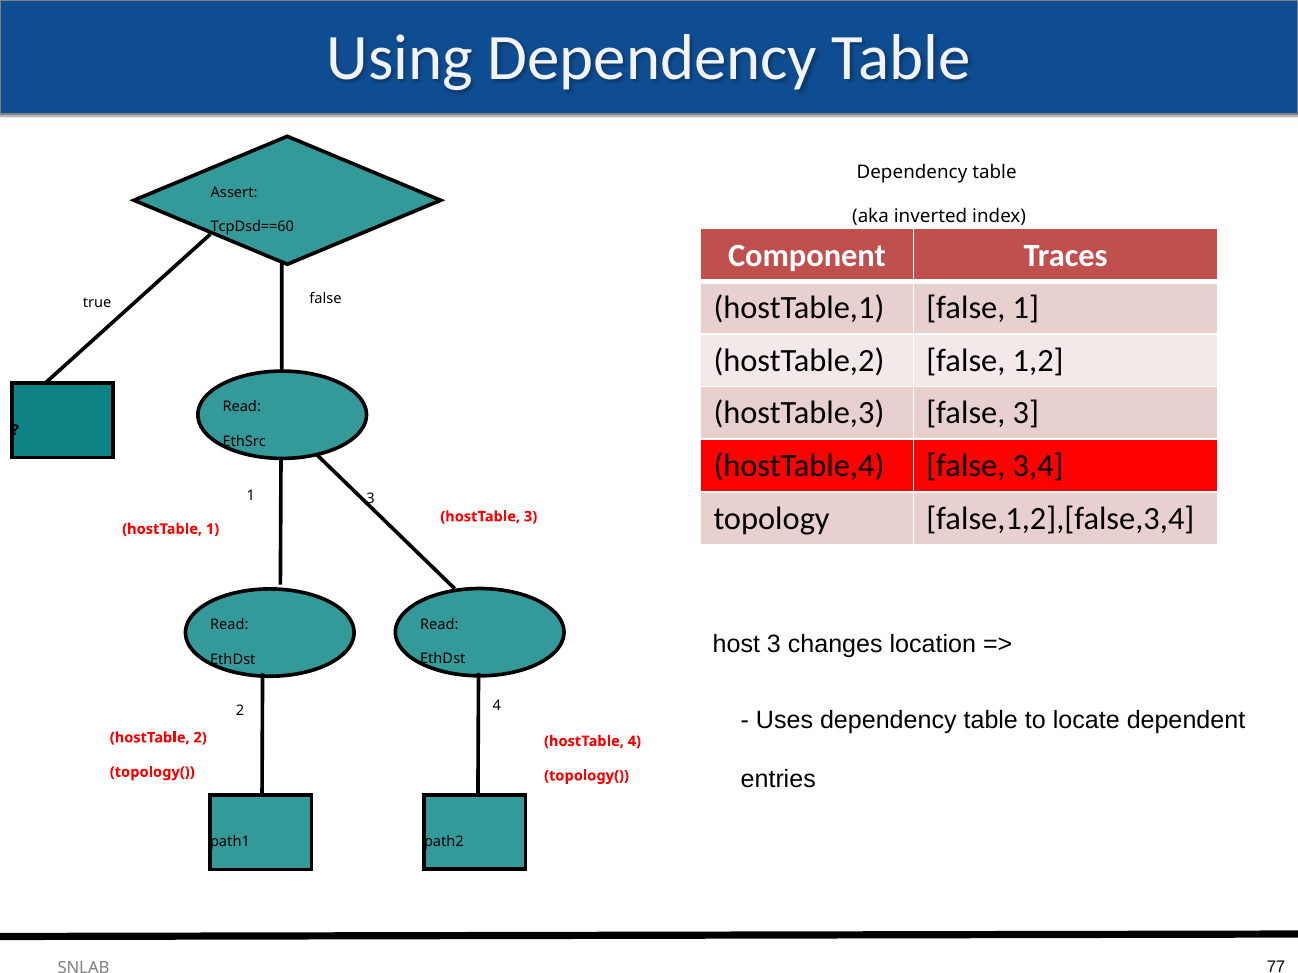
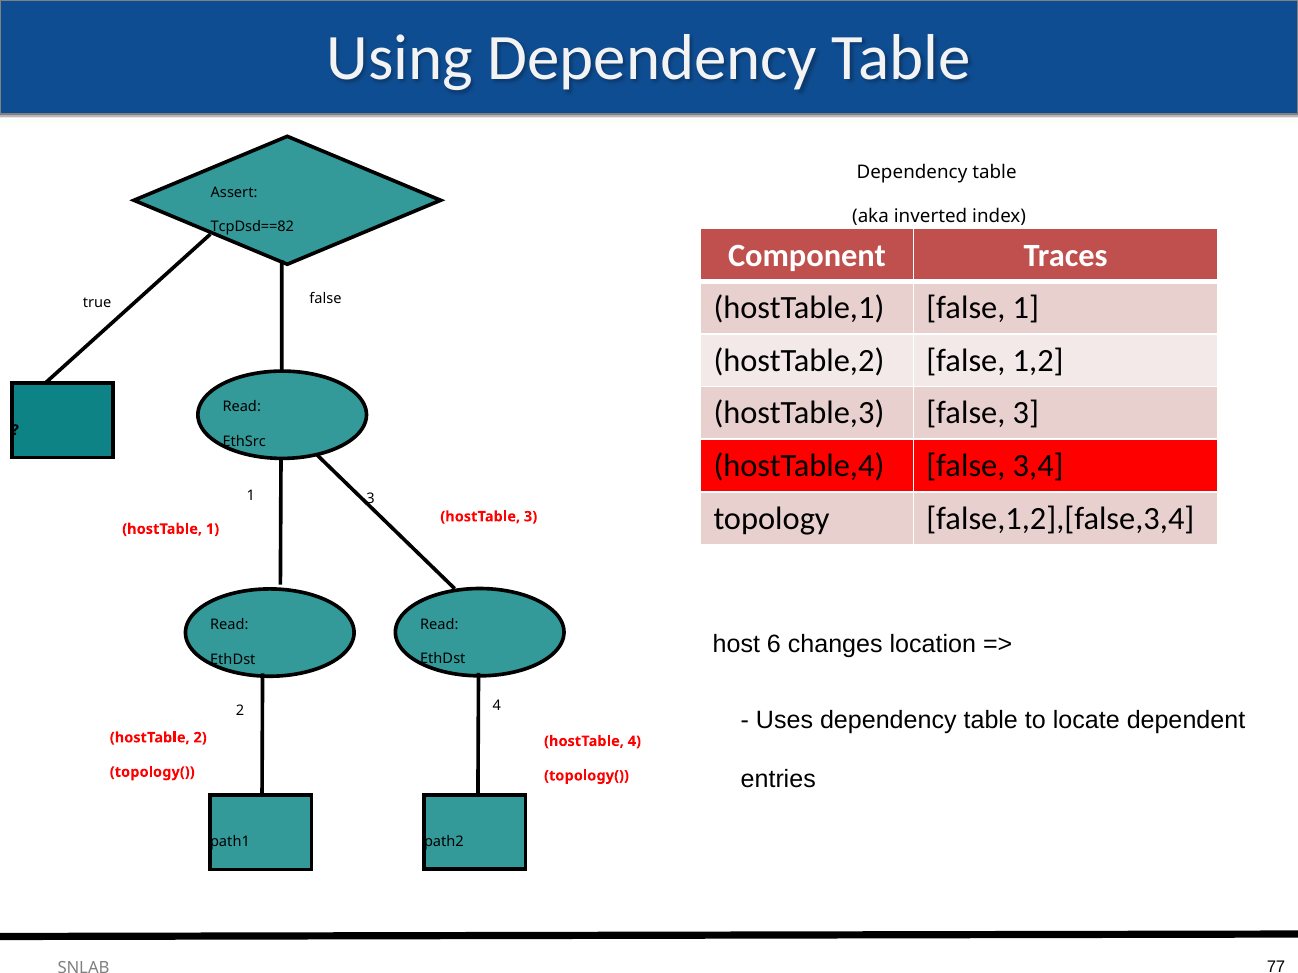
TcpDsd==60: TcpDsd==60 -> TcpDsd==82
host 3: 3 -> 6
